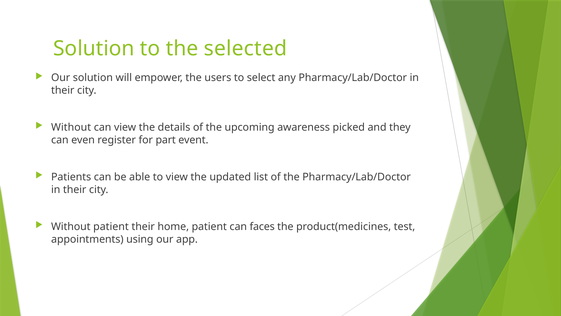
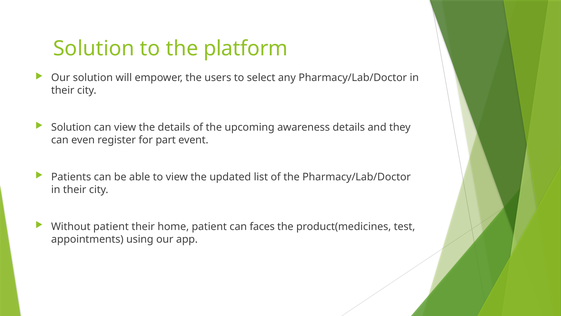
selected: selected -> platform
Without at (71, 127): Without -> Solution
awareness picked: picked -> details
